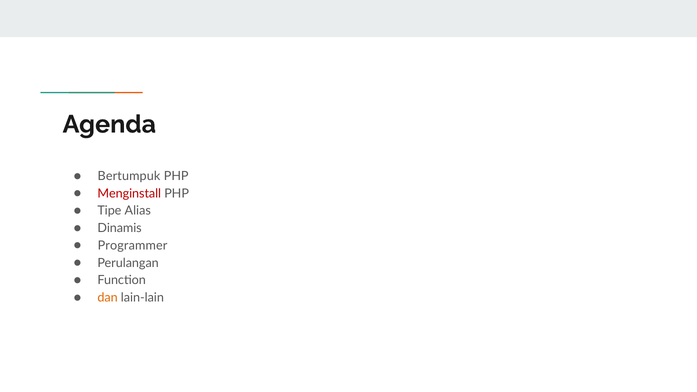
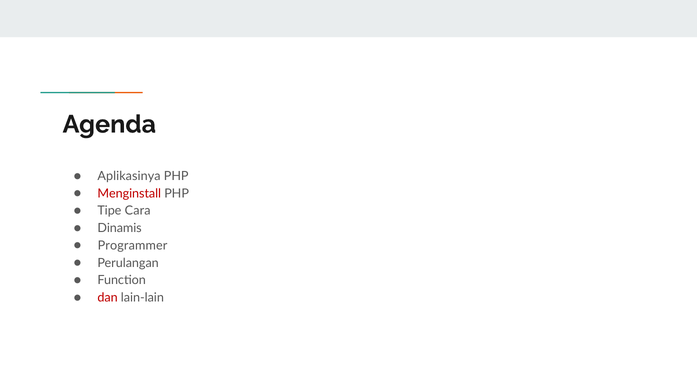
Bertumpuk: Bertumpuk -> Aplikasinya
Alias: Alias -> Cara
dan colour: orange -> red
